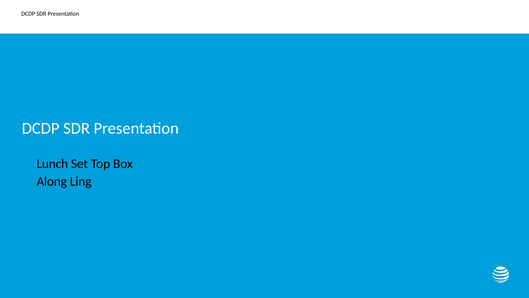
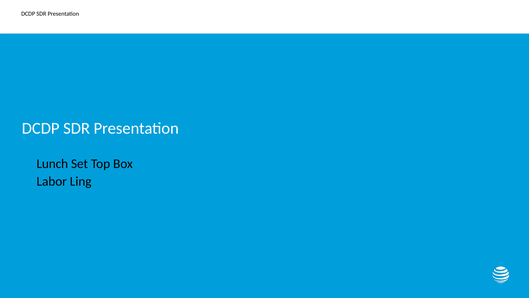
Along: Along -> Labor
